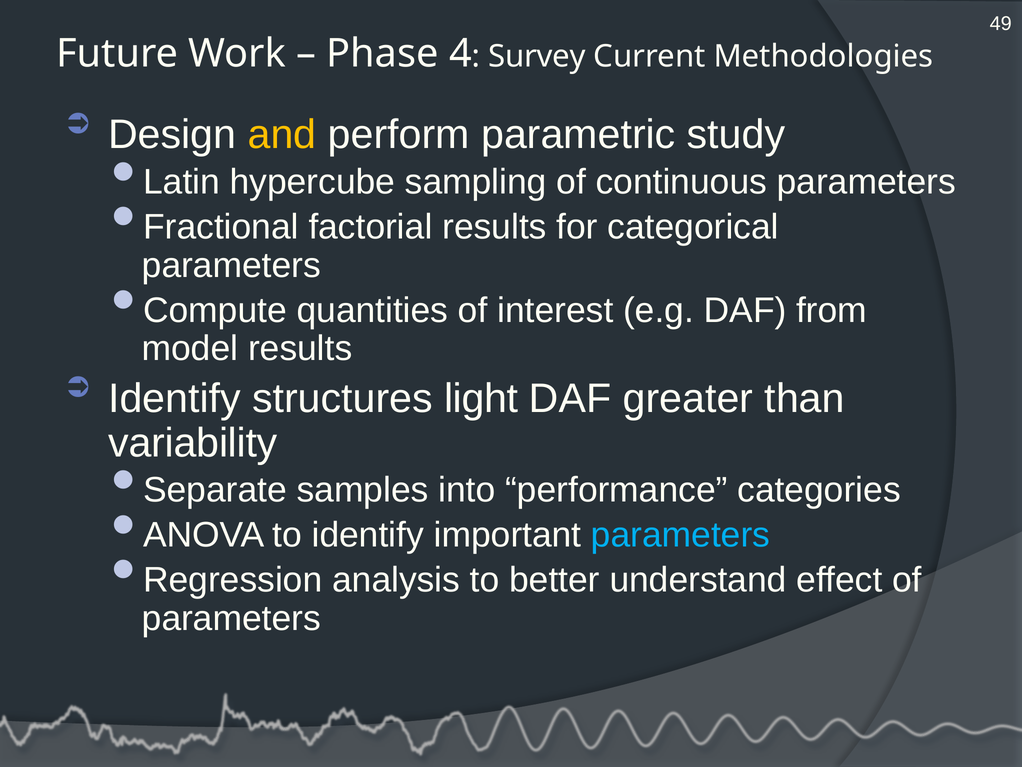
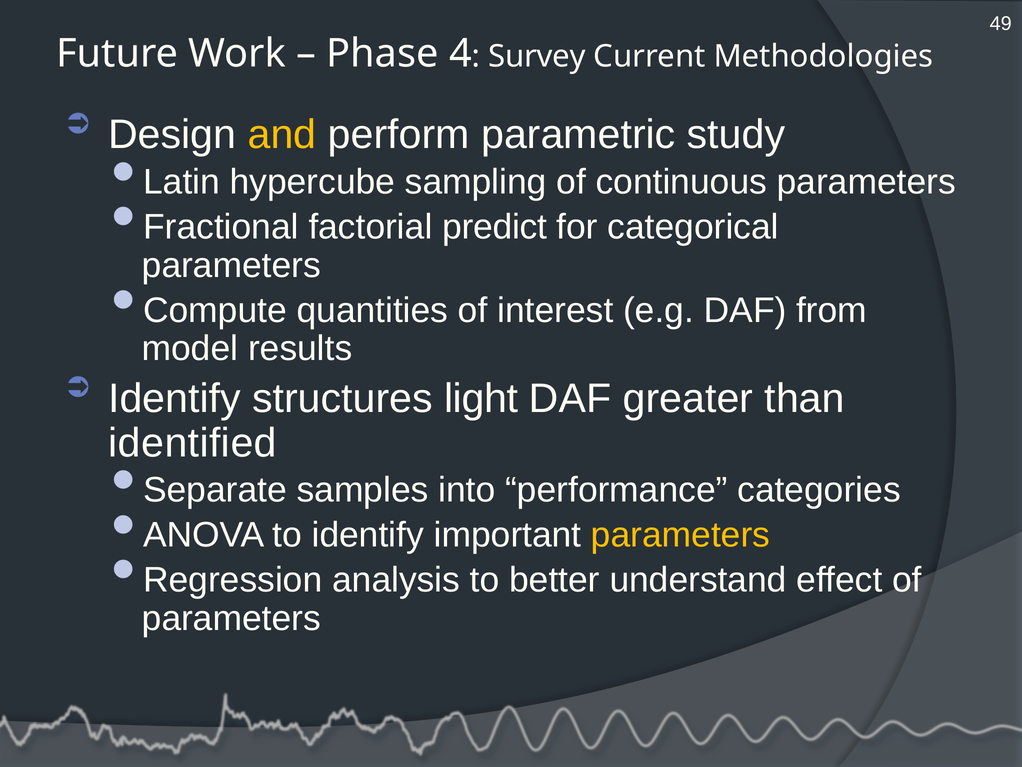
factorial results: results -> predict
variability: variability -> identified
parameters at (681, 535) colour: light blue -> yellow
